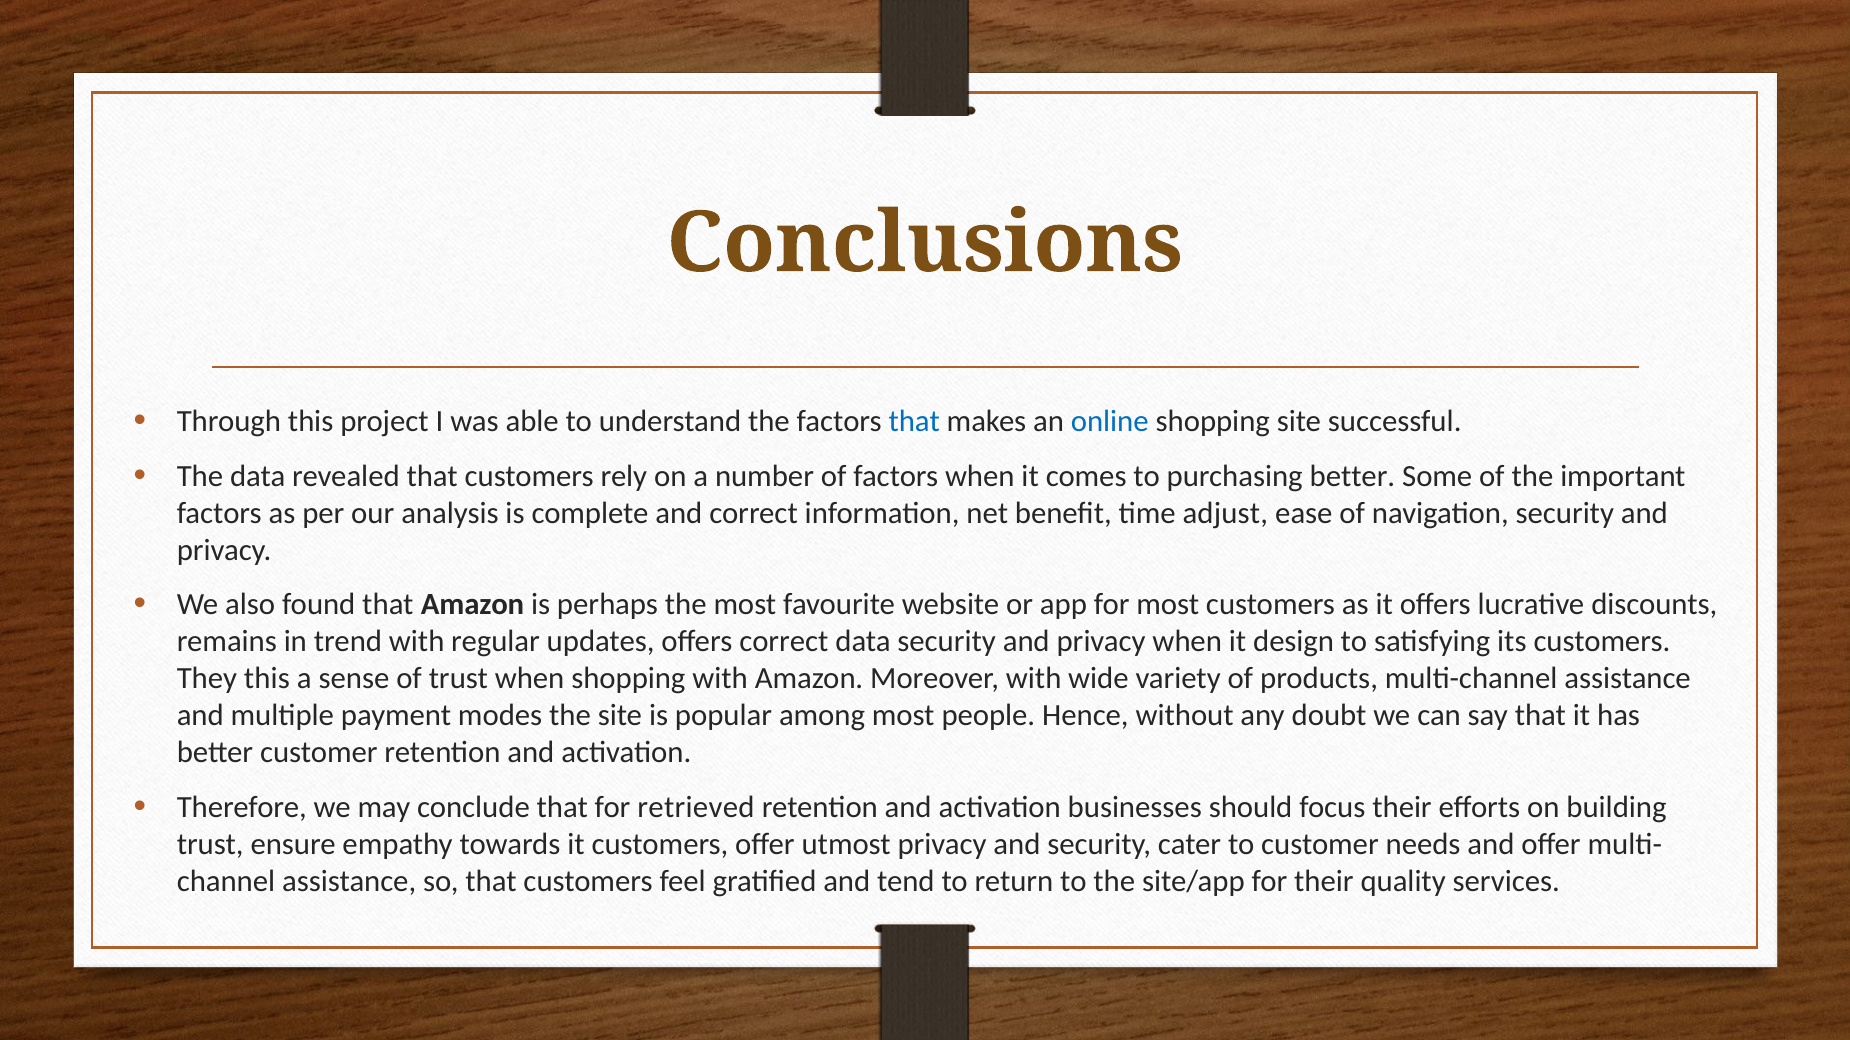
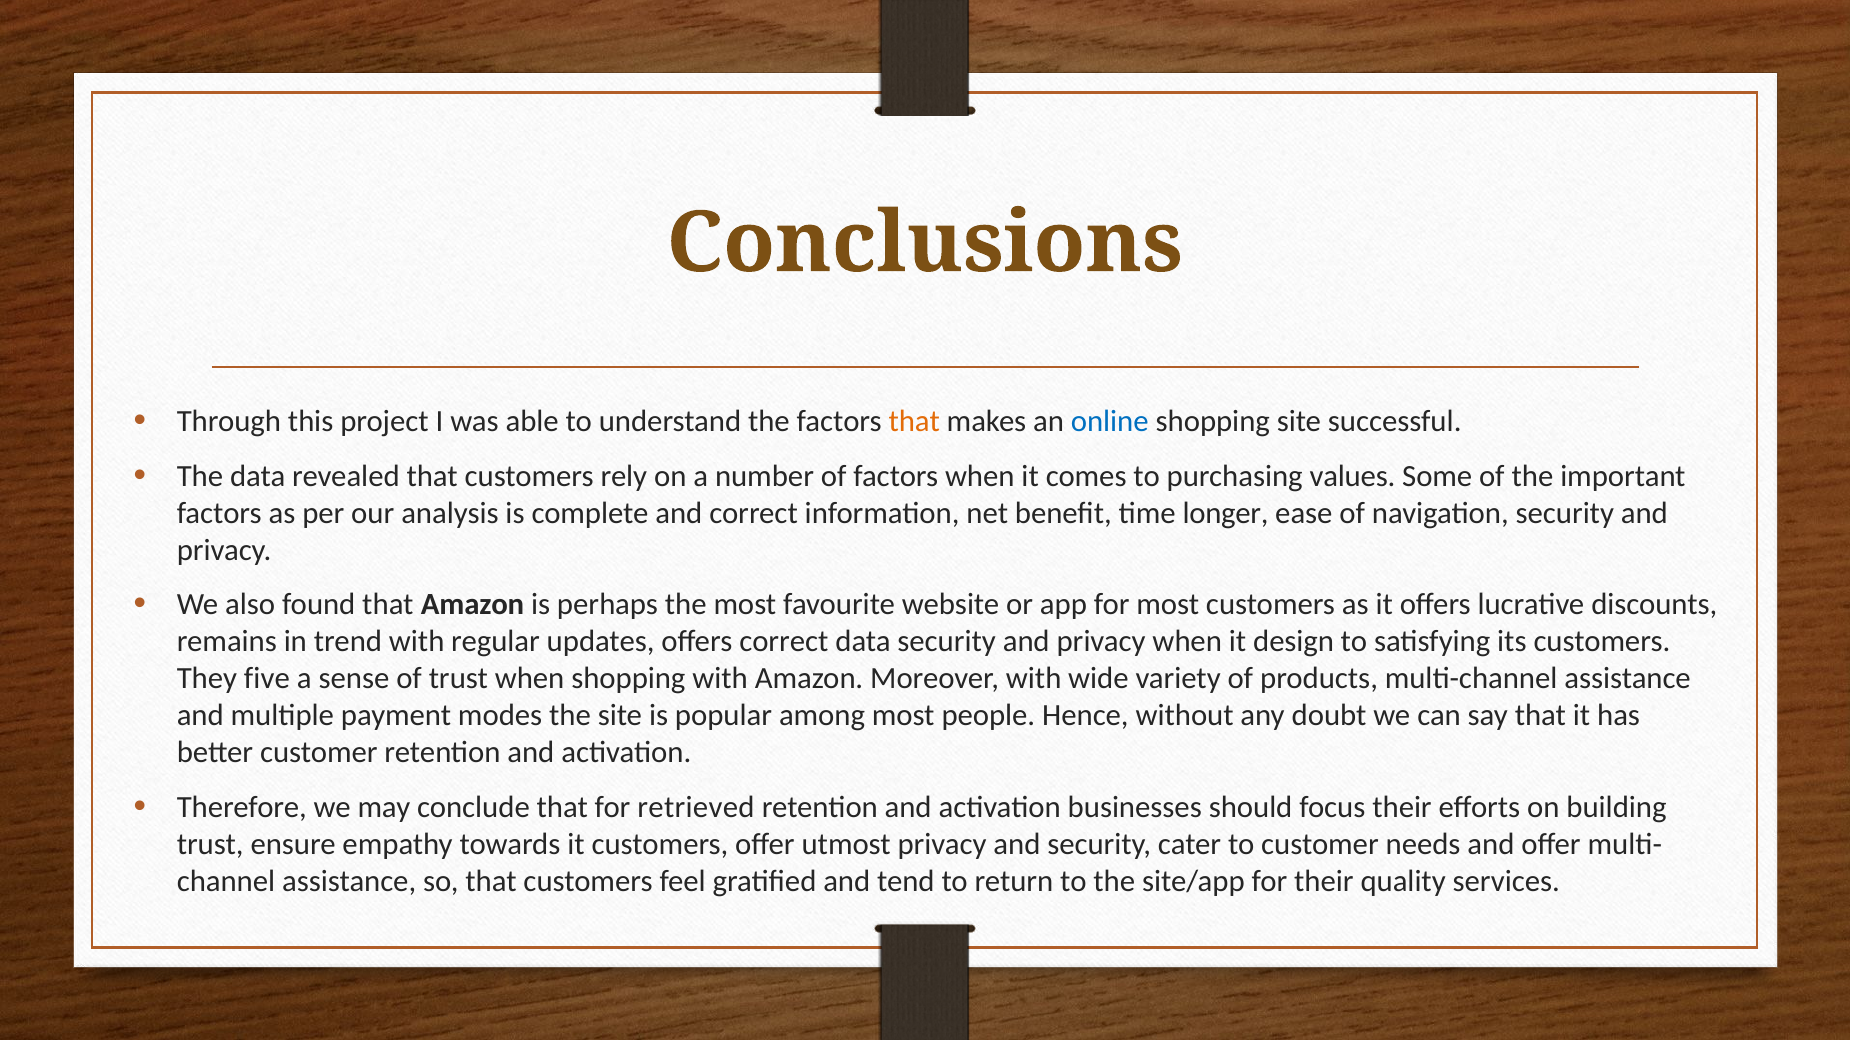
that at (914, 422) colour: blue -> orange
purchasing better: better -> values
adjust: adjust -> longer
They this: this -> five
